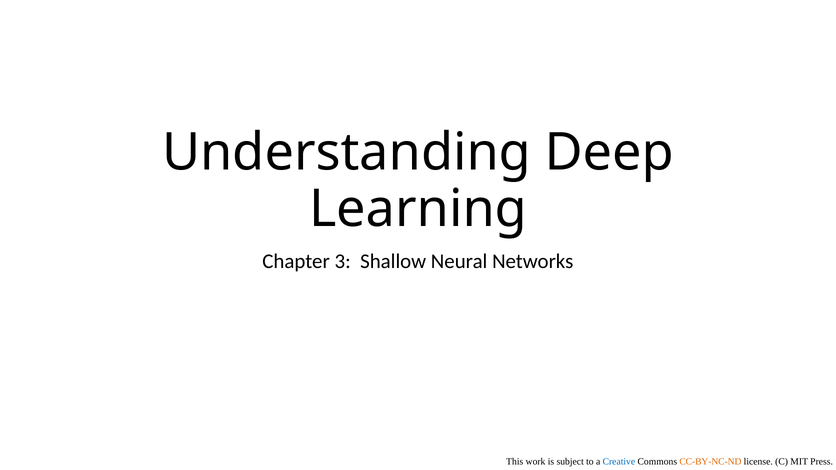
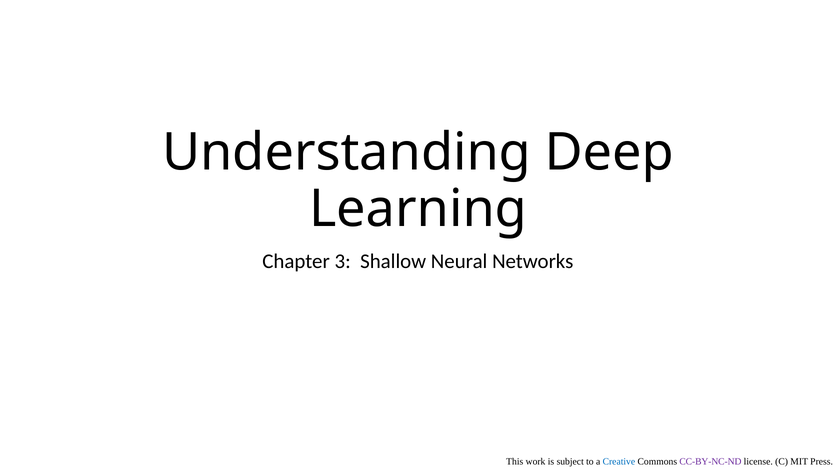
CC-BY-NC-ND colour: orange -> purple
